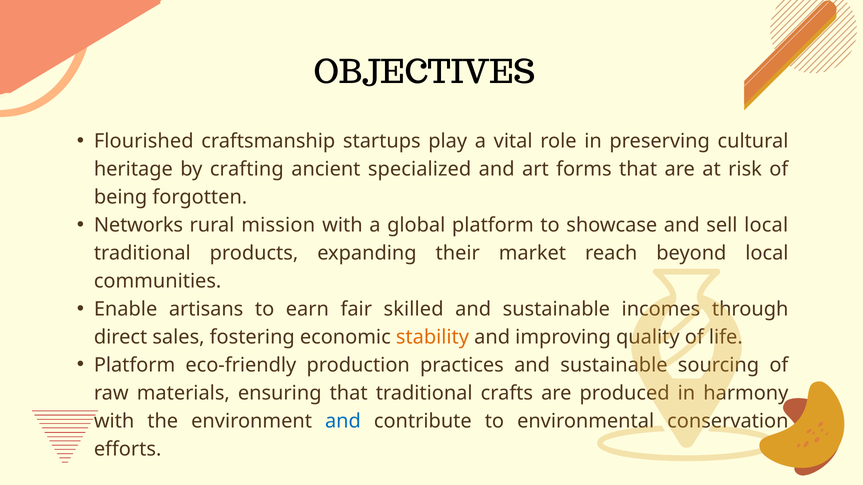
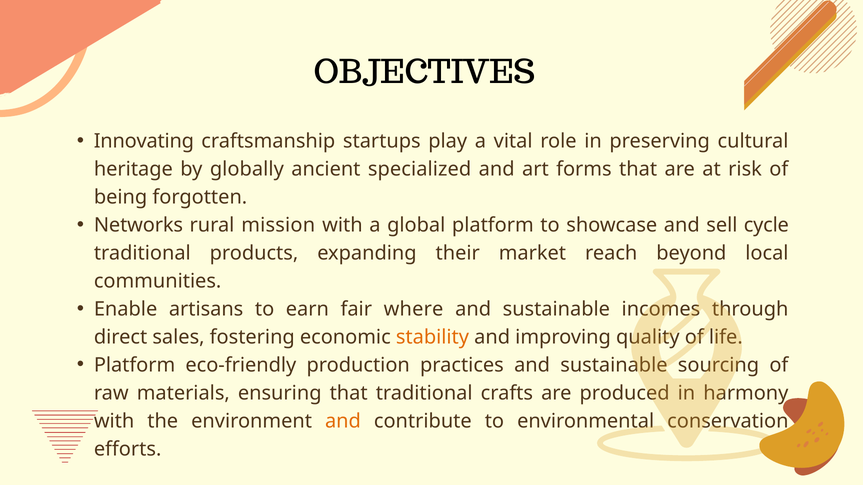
Flourished: Flourished -> Innovating
crafting: crafting -> globally
sell local: local -> cycle
skilled: skilled -> where
and at (343, 421) colour: blue -> orange
